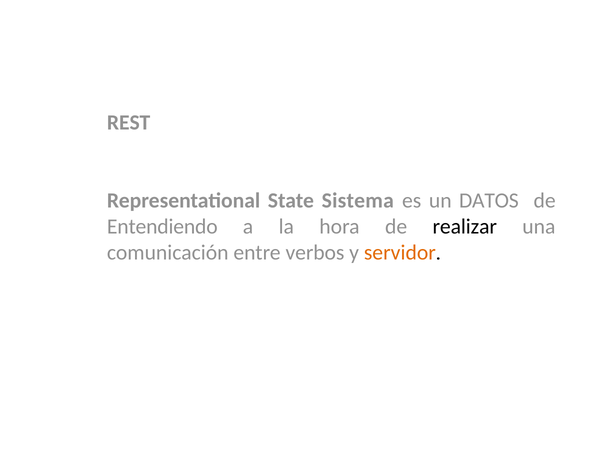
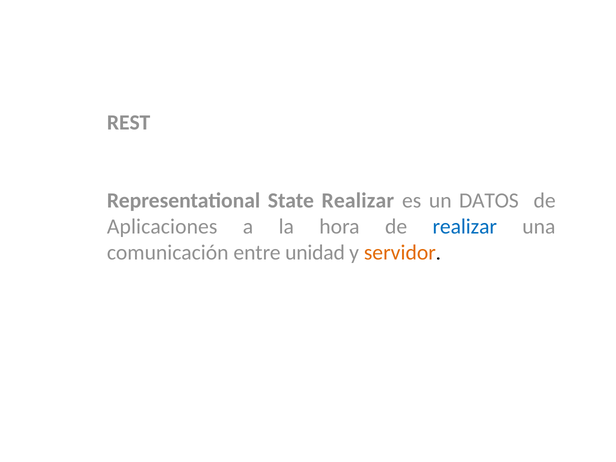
State Sistema: Sistema -> Realizar
Entendiendo: Entendiendo -> Aplicaciones
realizar at (465, 226) colour: black -> blue
verbos: verbos -> unidad
